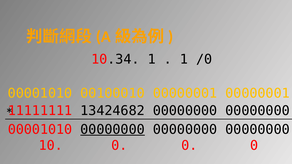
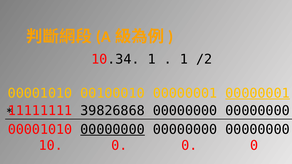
/0: /0 -> /2
00000001 at (258, 93) underline: none -> present
13424682: 13424682 -> 39826868
